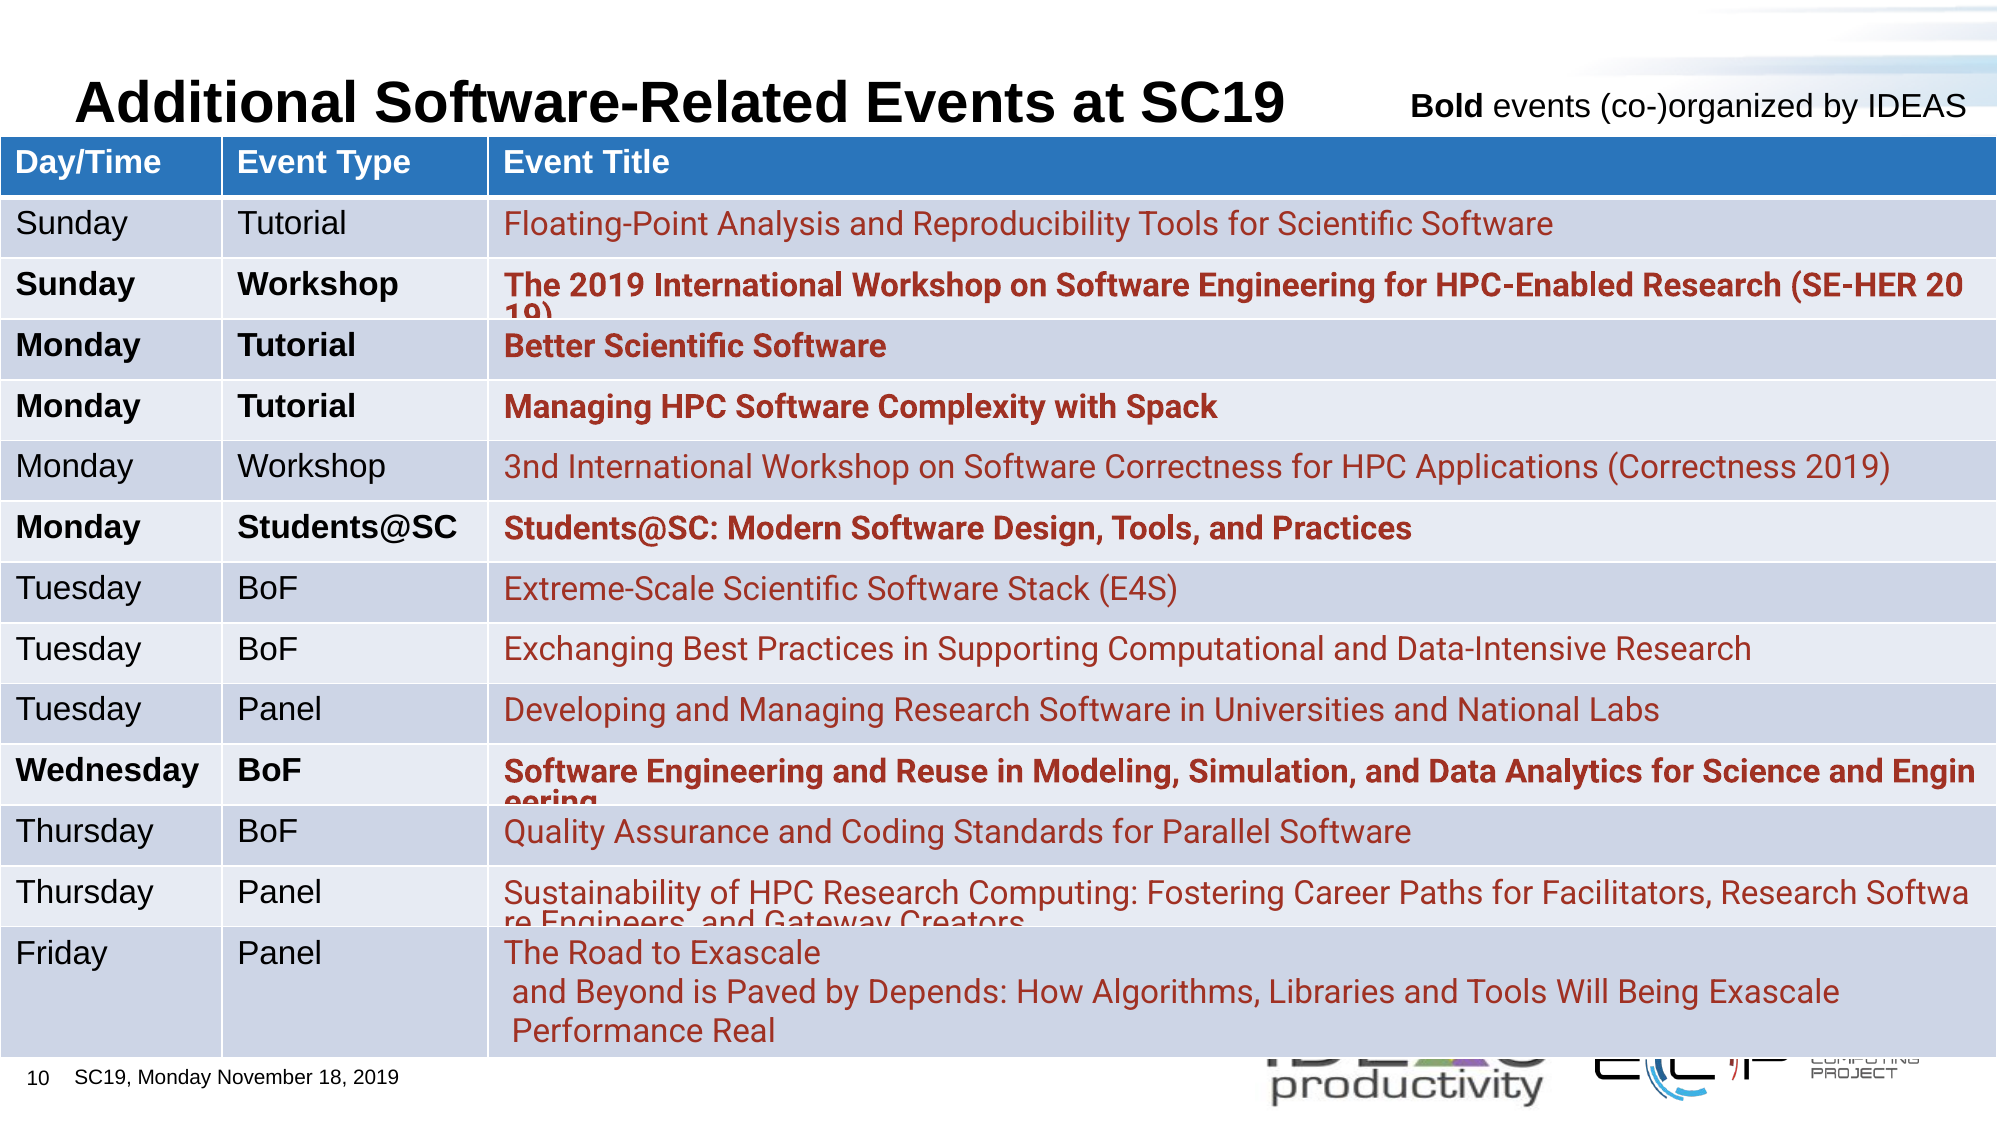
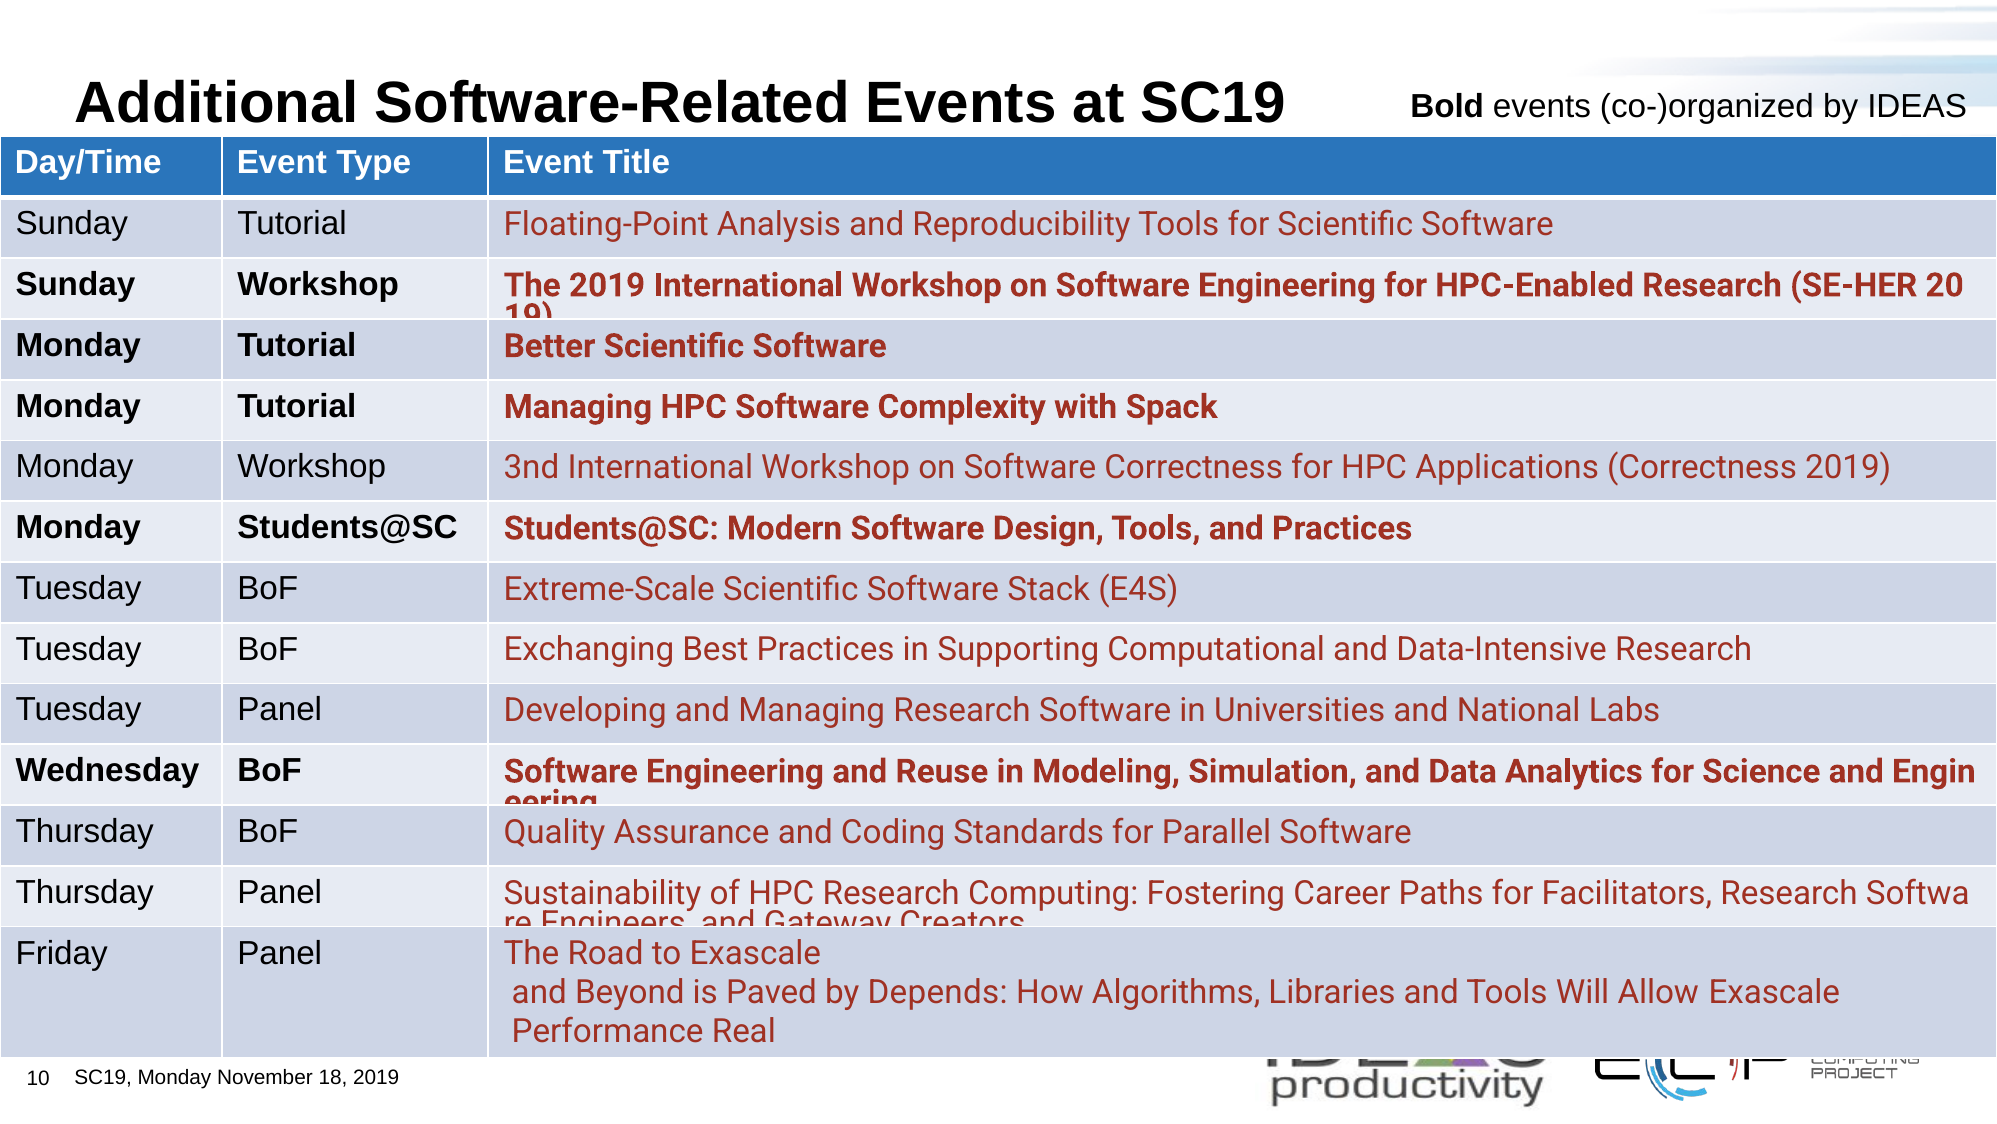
Being: Being -> Allow
